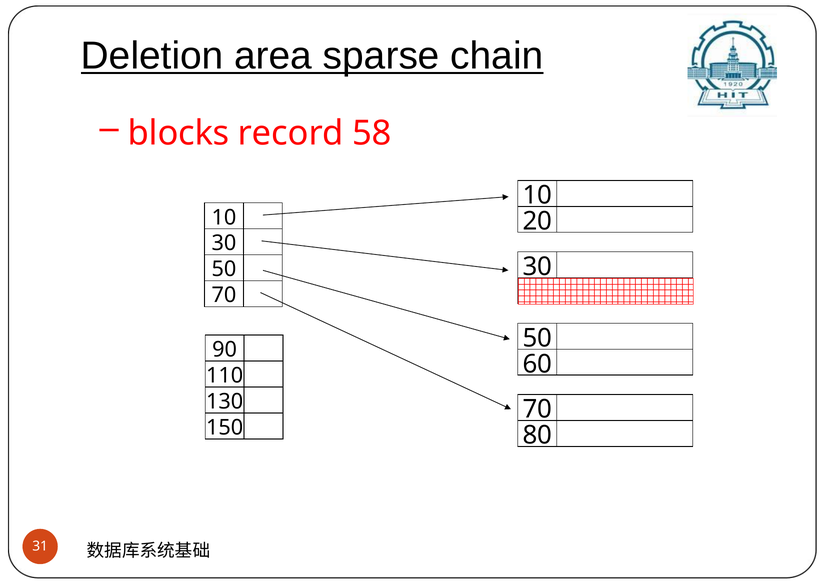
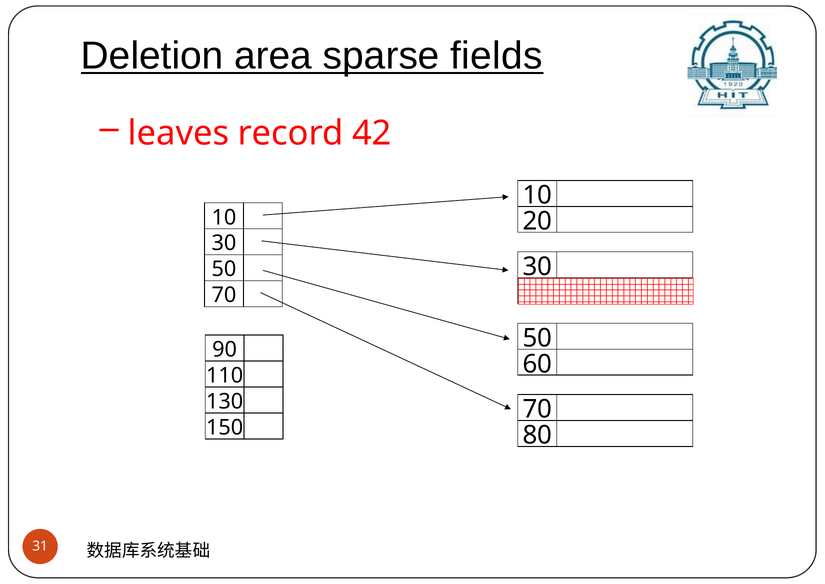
chain: chain -> fields
blocks: blocks -> leaves
58: 58 -> 42
